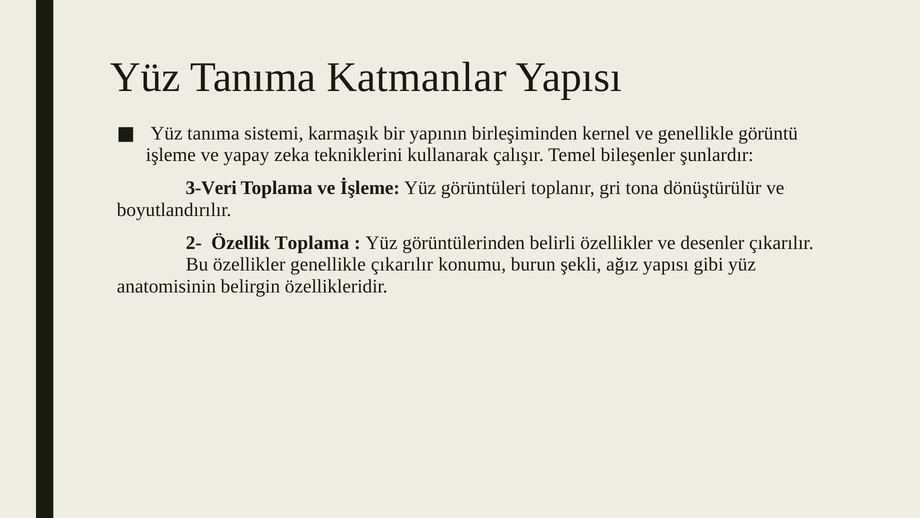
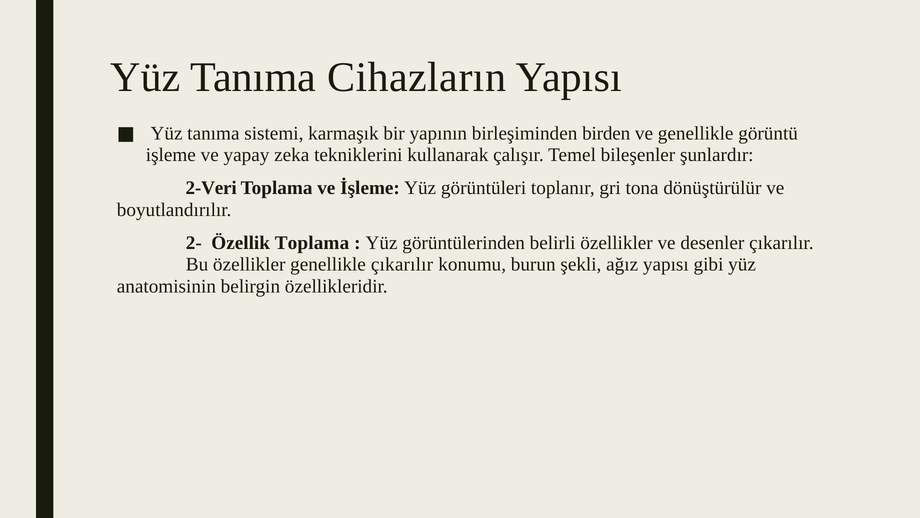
Katmanlar: Katmanlar -> Cihazların
kernel: kernel -> birden
3-Veri: 3-Veri -> 2-Veri
